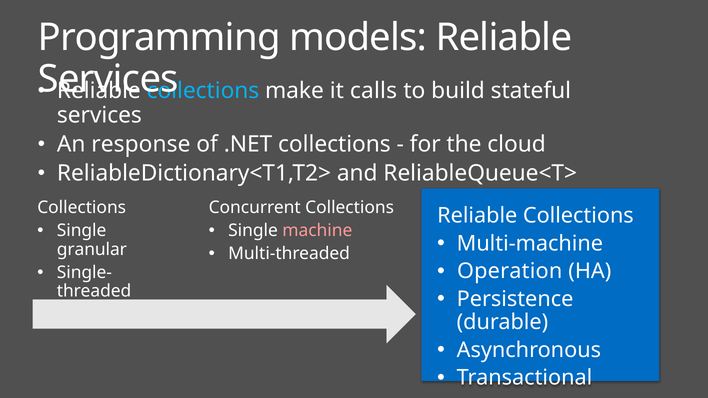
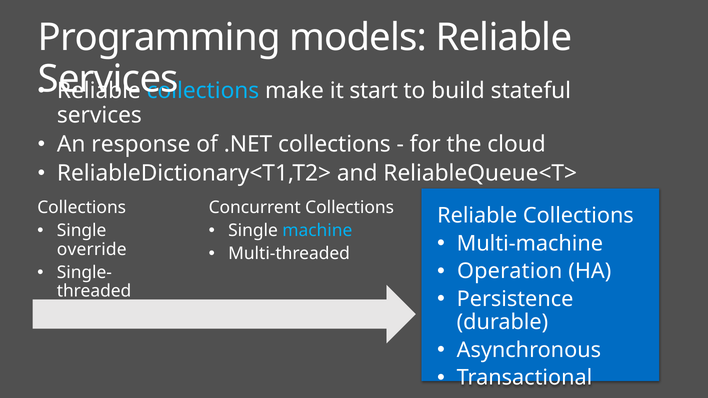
calls: calls -> start
machine colour: pink -> light blue
granular: granular -> override
